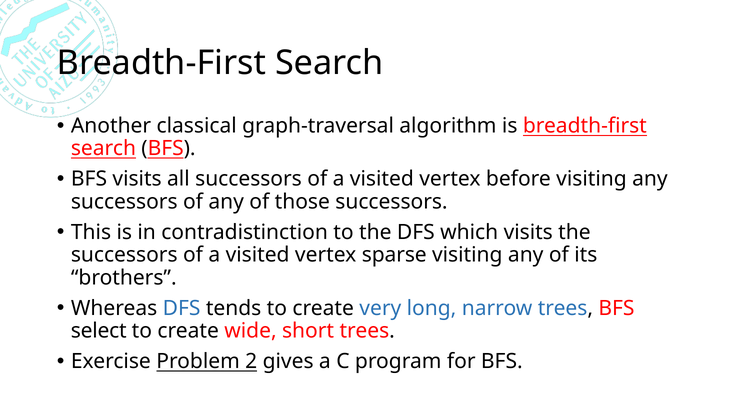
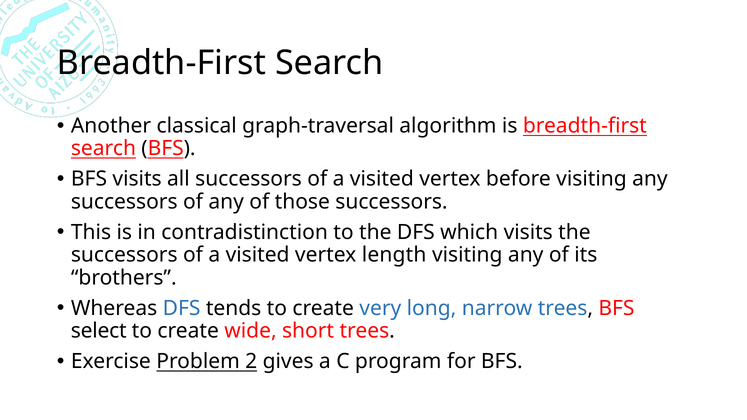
sparse: sparse -> length
